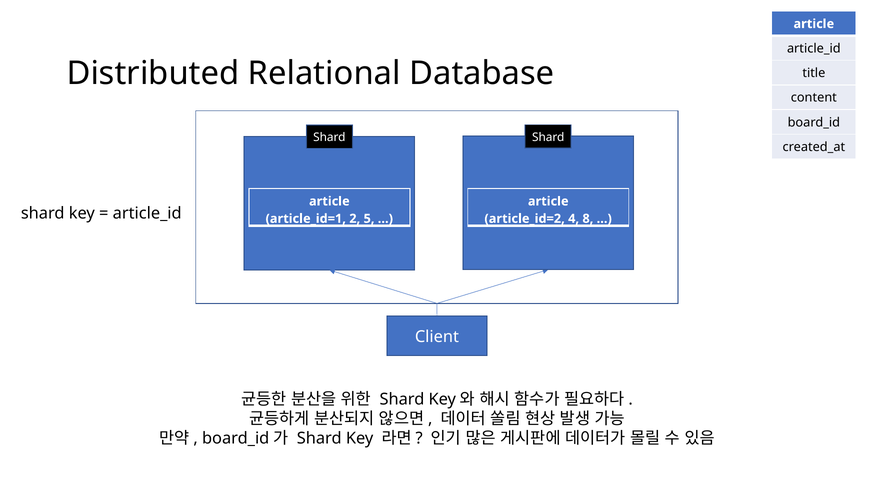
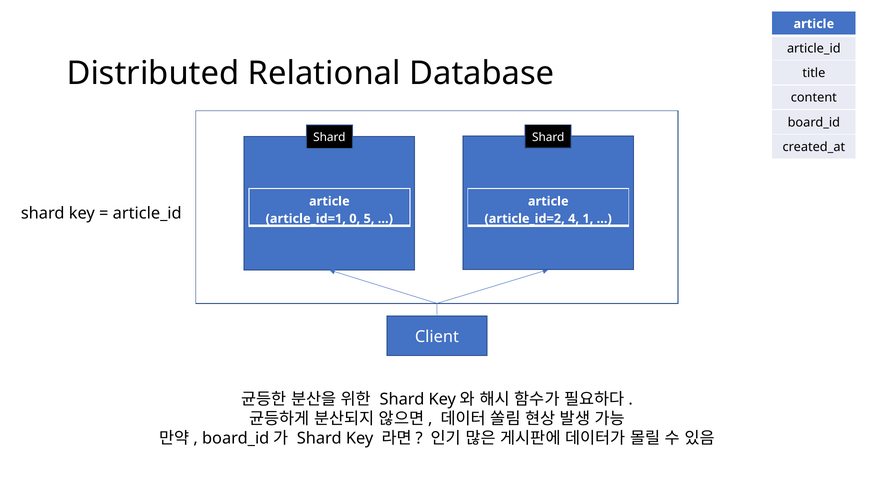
2: 2 -> 0
8: 8 -> 1
